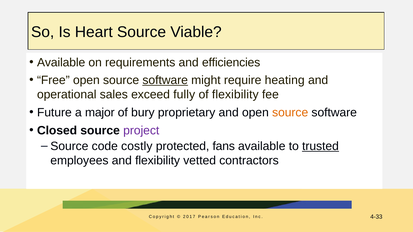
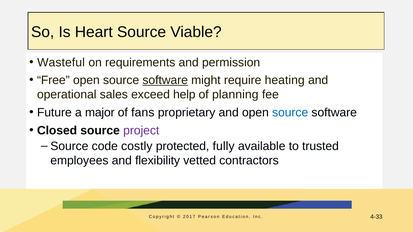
Available at (61, 62): Available -> Wasteful
efficiencies: efficiencies -> permission
fully: fully -> help
of flexibility: flexibility -> planning
bury: bury -> fans
source at (290, 113) colour: orange -> blue
fans: fans -> fully
trusted underline: present -> none
